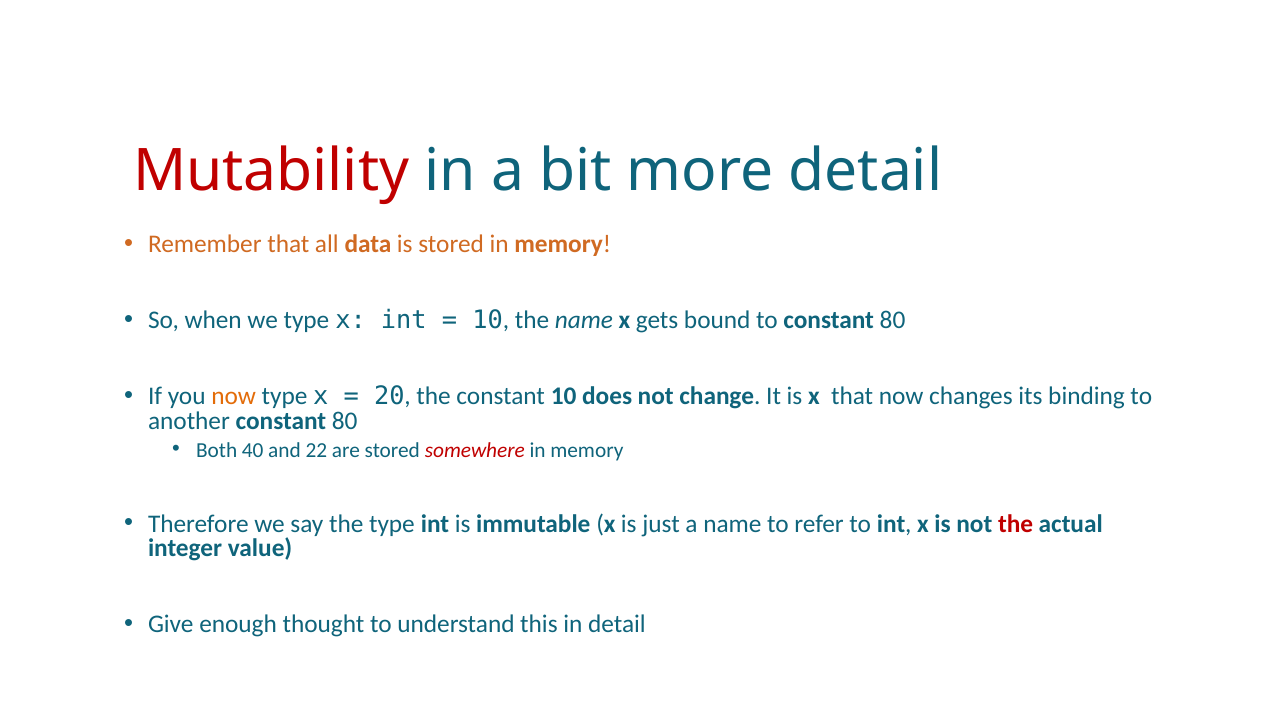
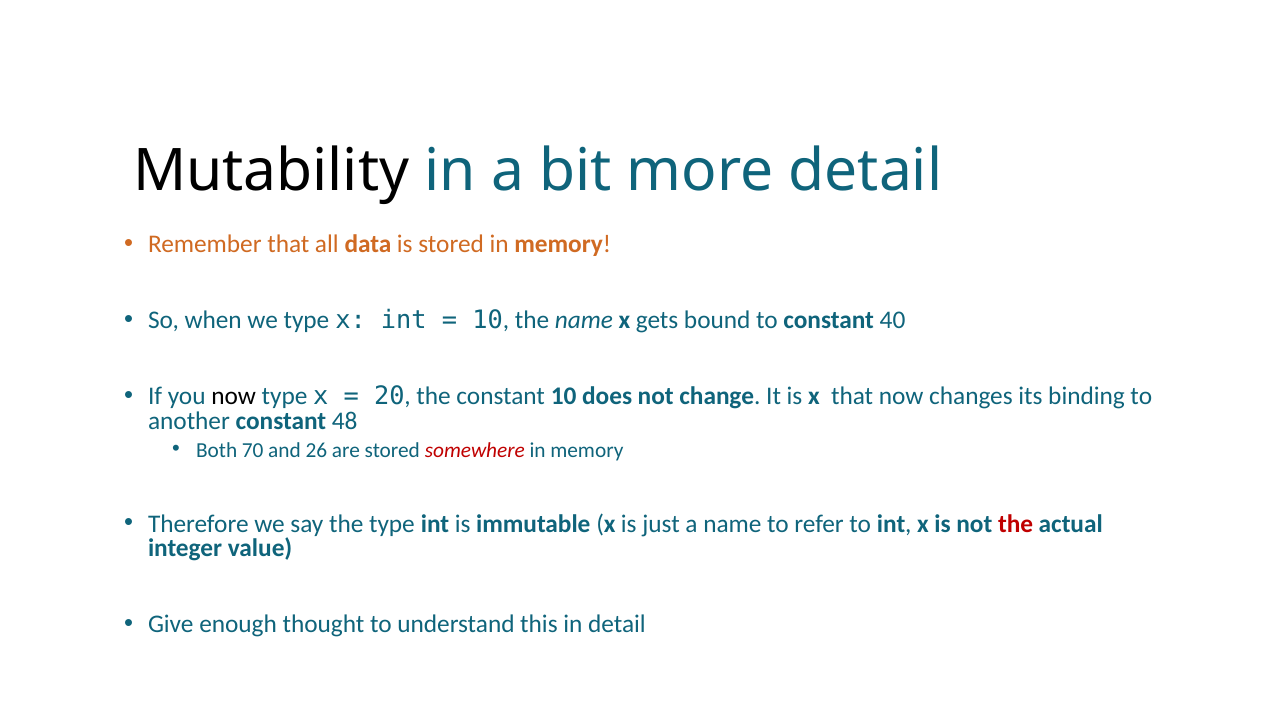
Mutability colour: red -> black
to constant 80: 80 -> 40
now at (234, 396) colour: orange -> black
another constant 80: 80 -> 48
40: 40 -> 70
22: 22 -> 26
